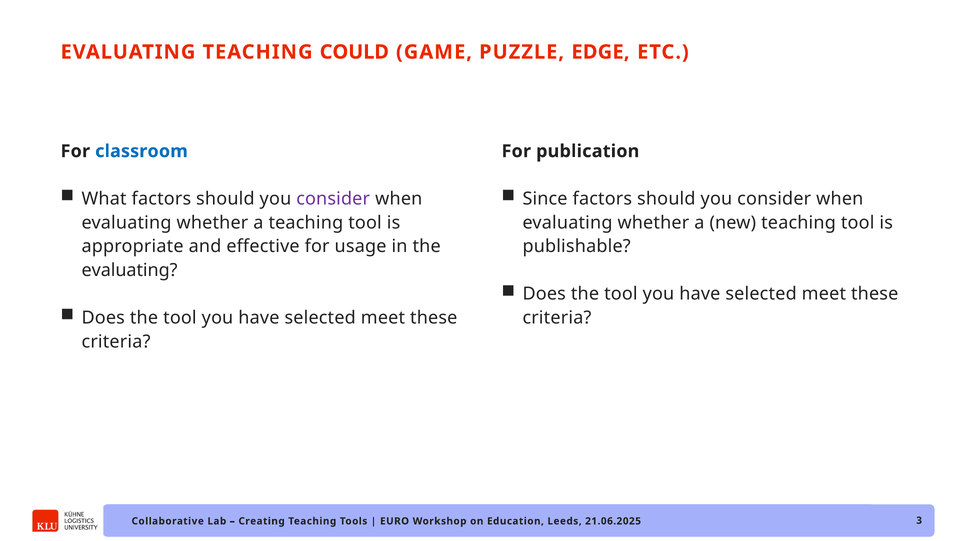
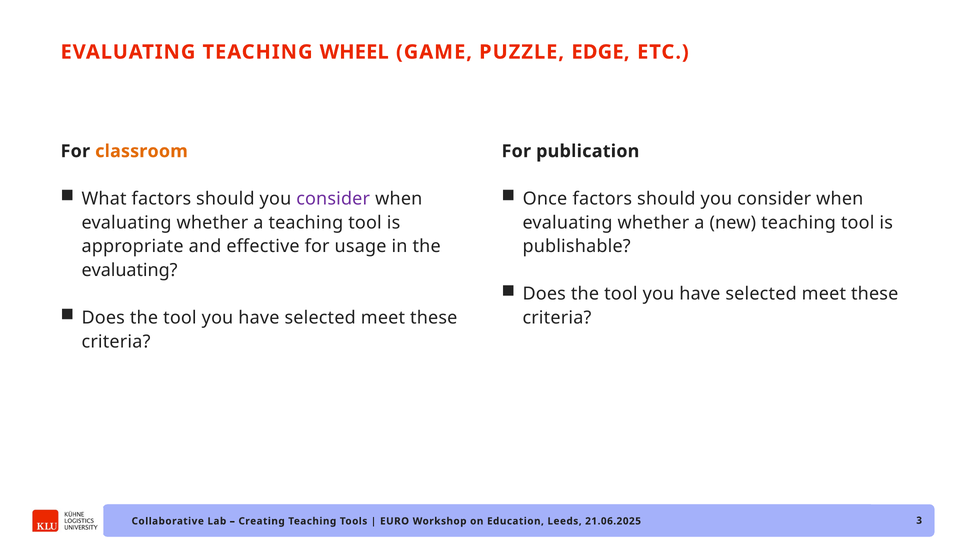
COULD: COULD -> WHEEL
classroom colour: blue -> orange
Since: Since -> Once
